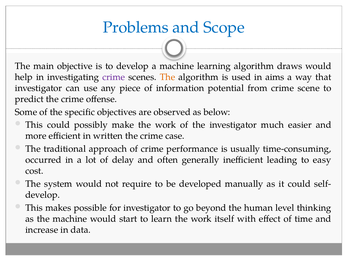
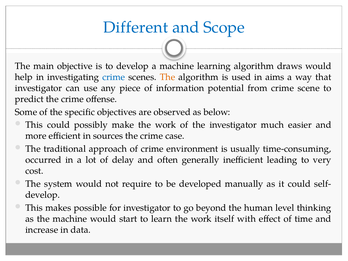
Problems: Problems -> Different
crime at (114, 77) colour: purple -> blue
written: written -> sources
performance: performance -> environment
easy: easy -> very
